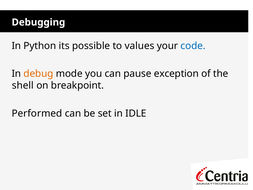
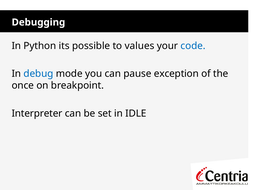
debug colour: orange -> blue
shell: shell -> once
Performed: Performed -> Interpreter
